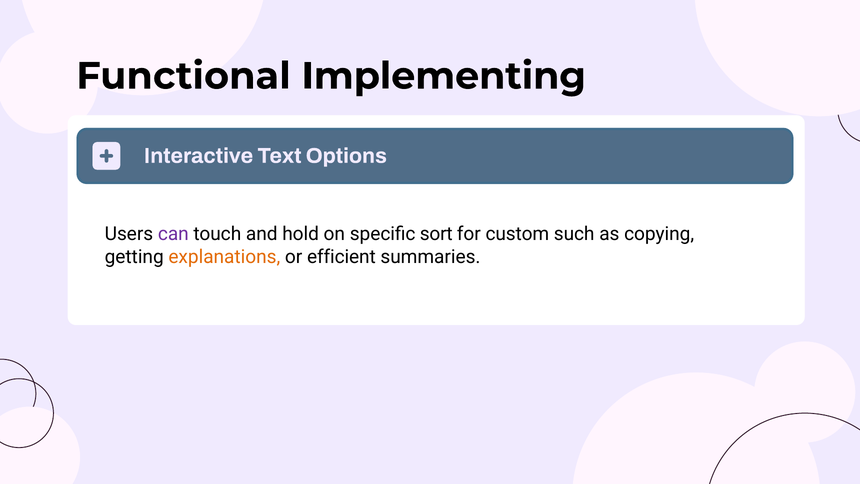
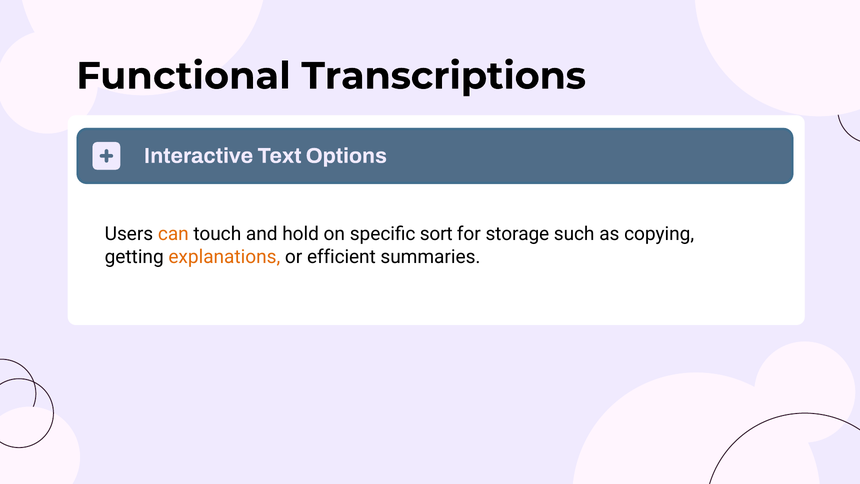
Implementing: Implementing -> Transcriptions
can colour: purple -> orange
custom: custom -> storage
